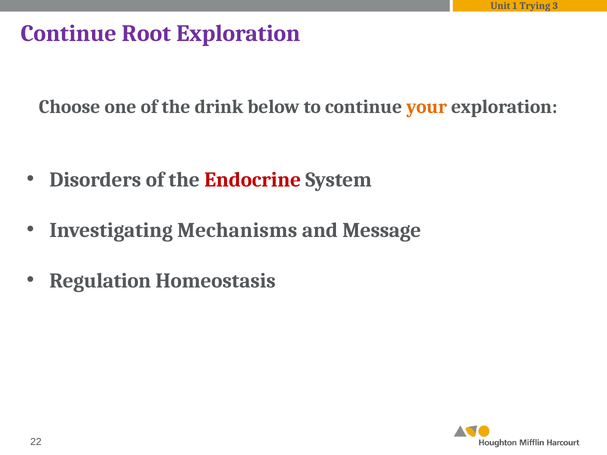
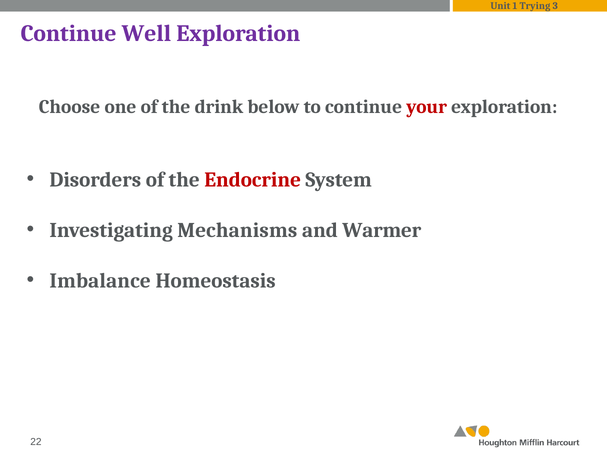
Root: Root -> Well
your colour: orange -> red
Message: Message -> Warmer
Regulation: Regulation -> Imbalance
